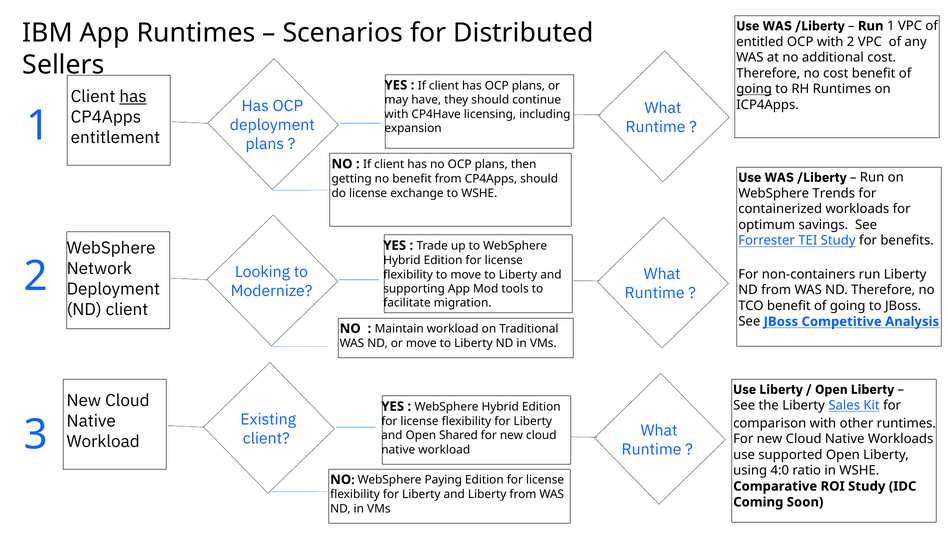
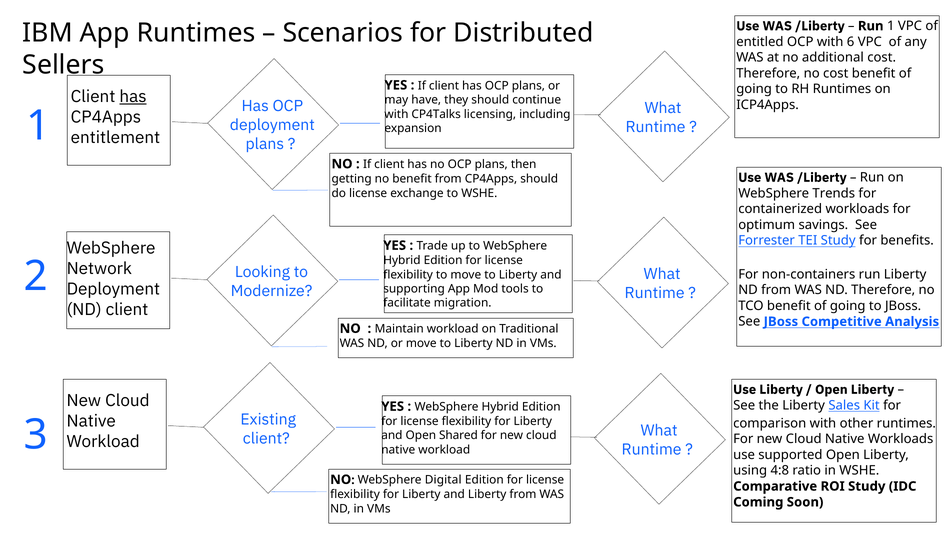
with 2: 2 -> 6
going at (754, 89) underline: present -> none
CP4Have: CP4Have -> CP4Talks
4:0: 4:0 -> 4:8
Paying: Paying -> Digital
